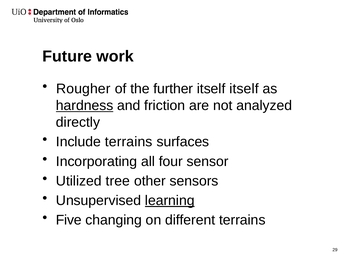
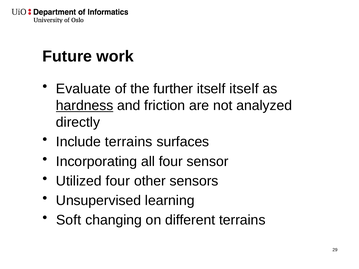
Rougher: Rougher -> Evaluate
Utilized tree: tree -> four
learning underline: present -> none
Five: Five -> Soft
